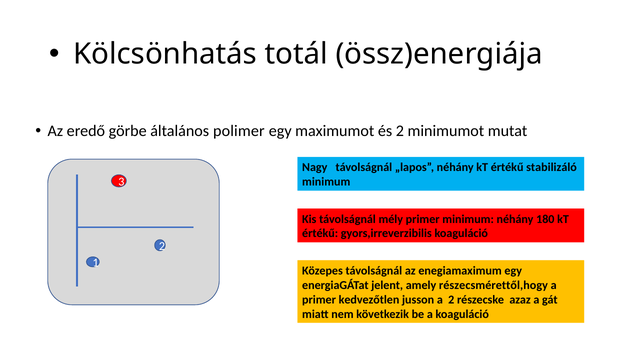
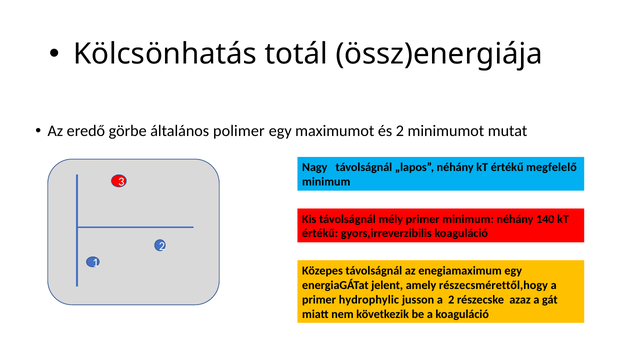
stabilizáló: stabilizáló -> megfelelő
180: 180 -> 140
kedvezőtlen: kedvezőtlen -> hydrophylic
